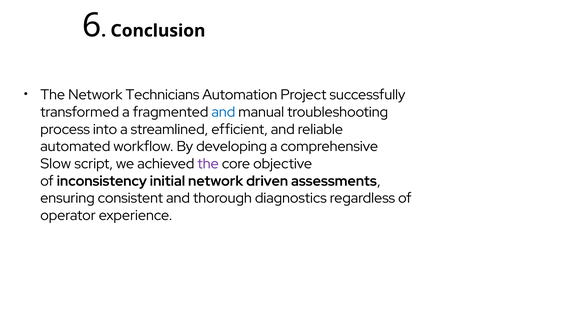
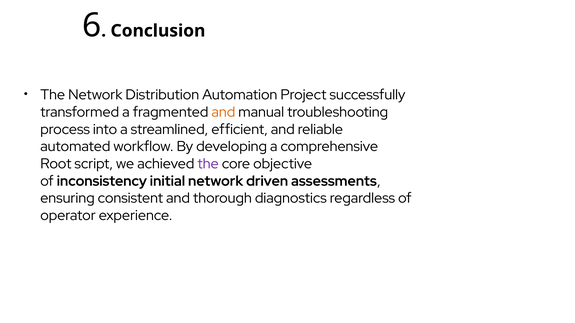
Technicians: Technicians -> Distribution
and at (223, 112) colour: blue -> orange
Slow: Slow -> Root
